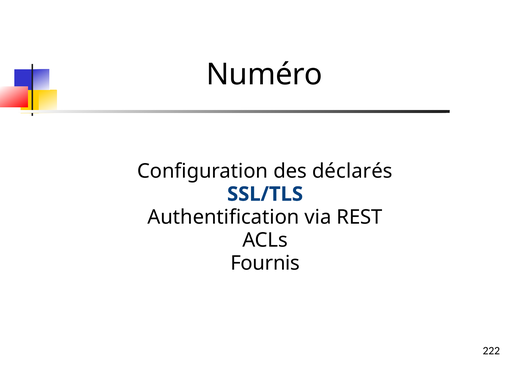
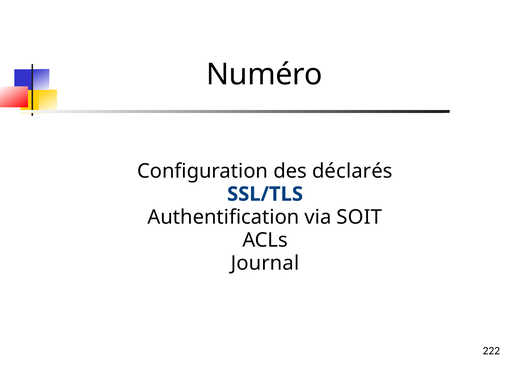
REST: REST -> SOIT
Fournis: Fournis -> Journal
